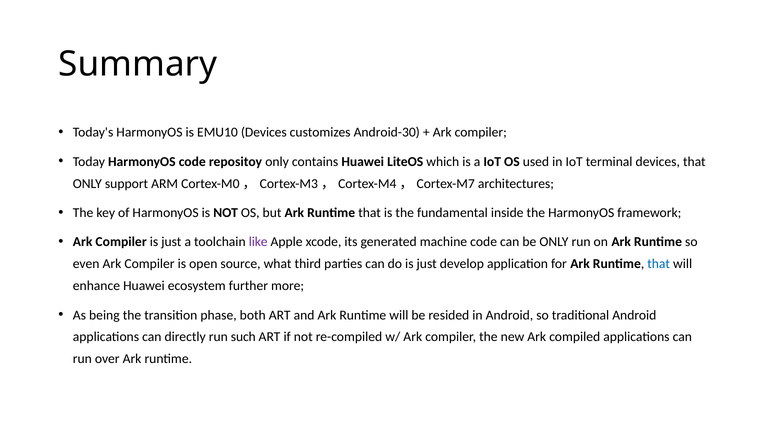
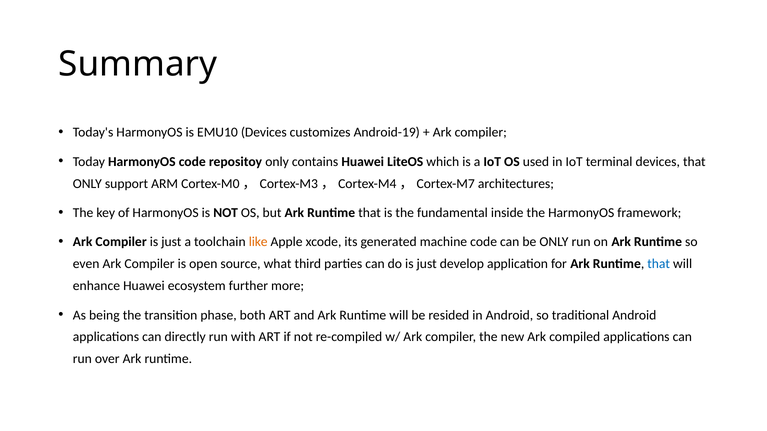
Android-30: Android-30 -> Android-19
like colour: purple -> orange
such: such -> with
